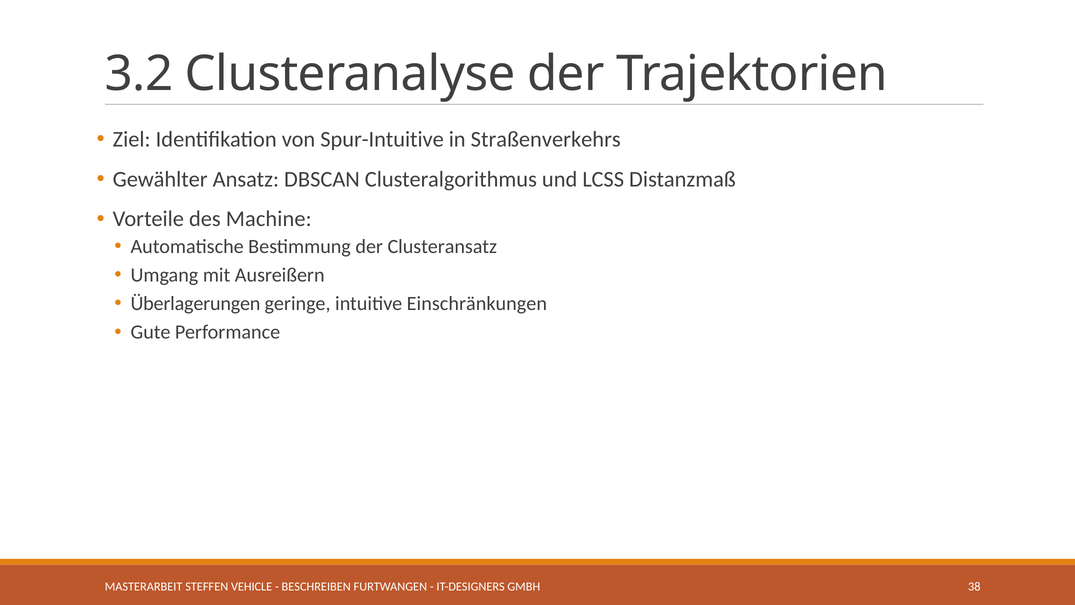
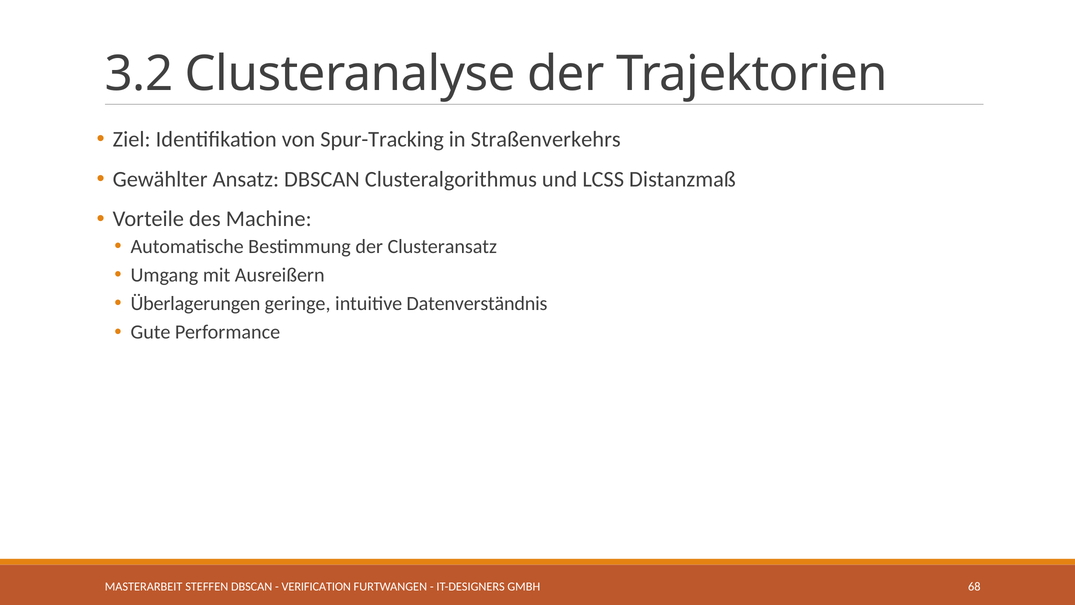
Spur-Intuitive: Spur-Intuitive -> Spur-Tracking
Einschränkungen: Einschränkungen -> Datenverständnis
STEFFEN VEHICLE: VEHICLE -> DBSCAN
BESCHREIBEN: BESCHREIBEN -> VERIFICATION
38: 38 -> 68
